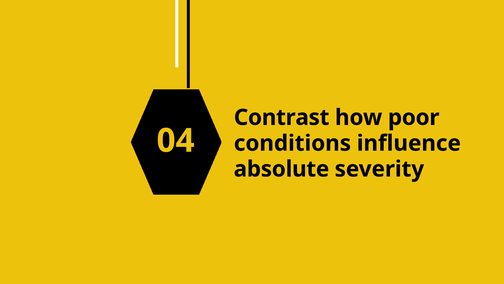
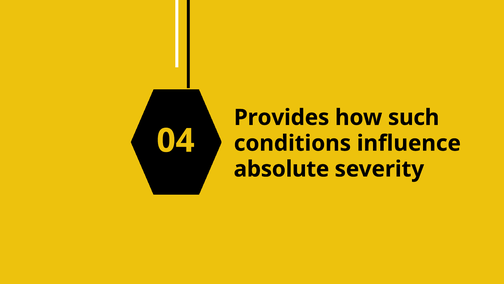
Contrast: Contrast -> Provides
poor: poor -> such
